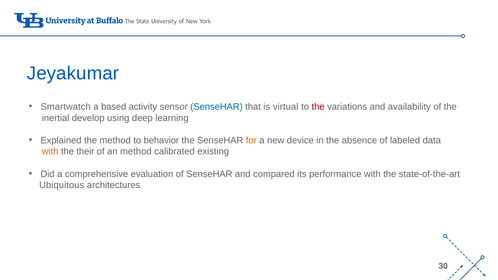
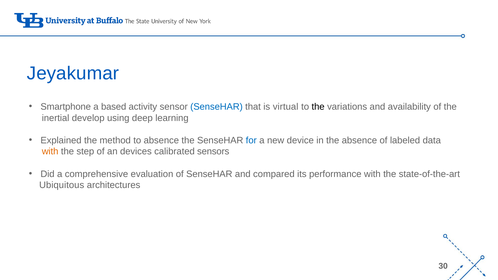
Smartwatch: Smartwatch -> Smartphone
the at (318, 107) colour: red -> black
to behavior: behavior -> absence
for colour: orange -> blue
their: their -> step
an method: method -> devices
existing: existing -> sensors
